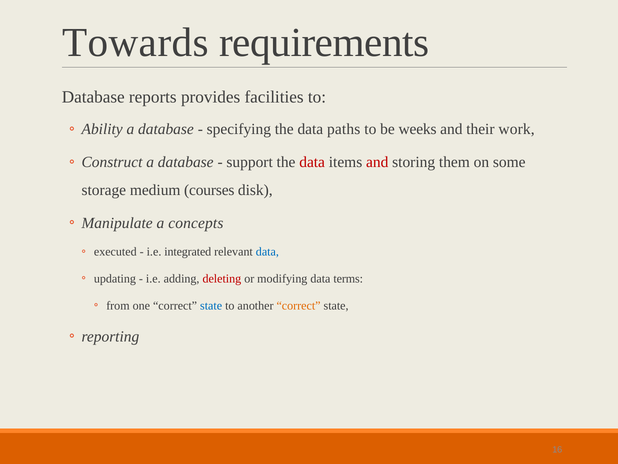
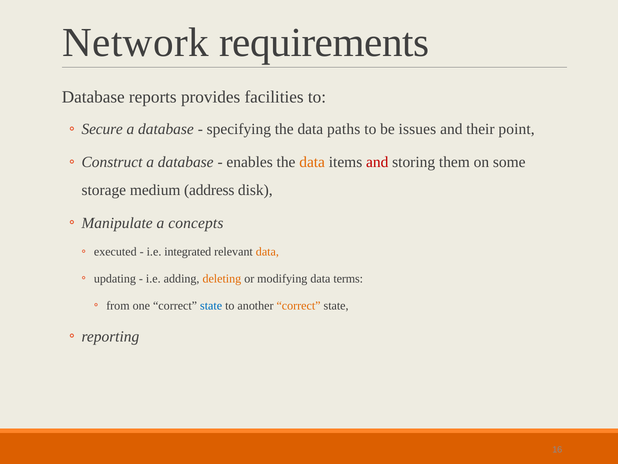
Towards: Towards -> Network
Ability: Ability -> Secure
weeks: weeks -> issues
work: work -> point
support: support -> enables
data at (312, 162) colour: red -> orange
courses: courses -> address
data at (267, 252) colour: blue -> orange
deleting colour: red -> orange
